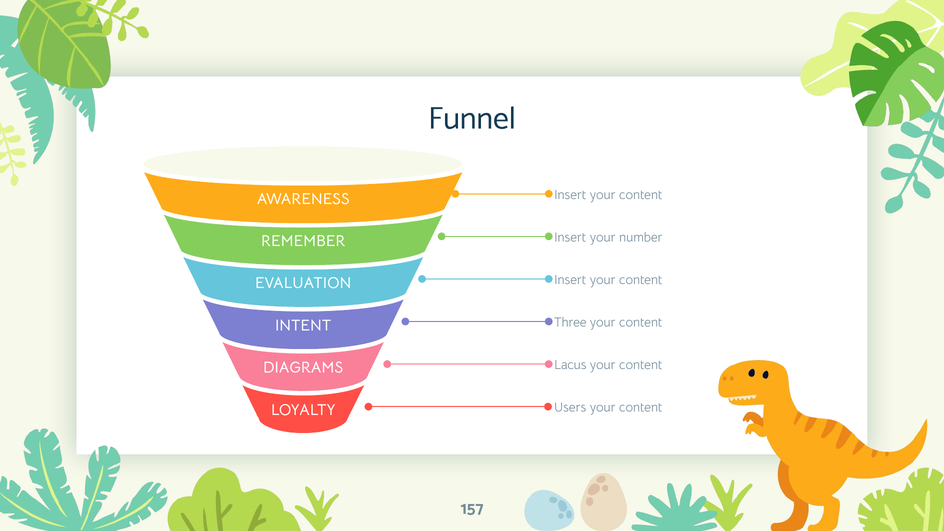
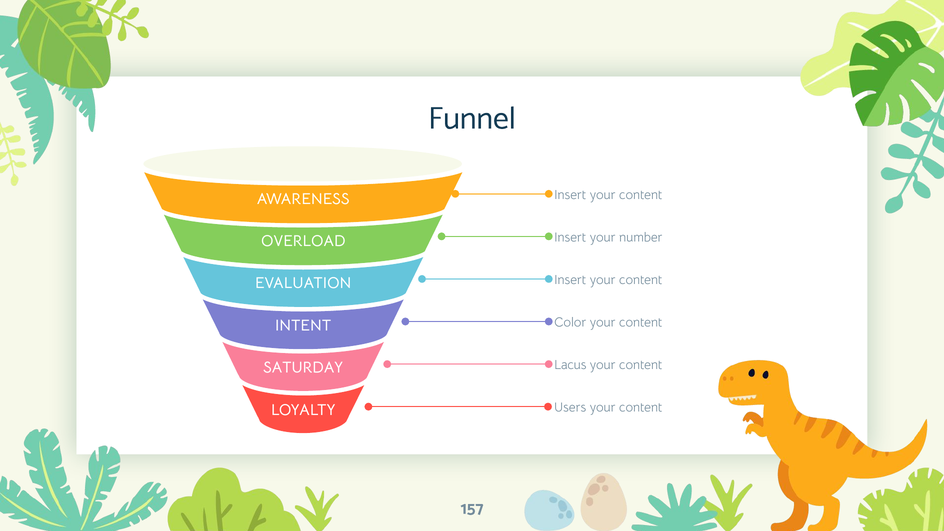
REMEMBER: REMEMBER -> OVERLOAD
Three: Three -> Color
DIAGRAMS: DIAGRAMS -> SATURDAY
